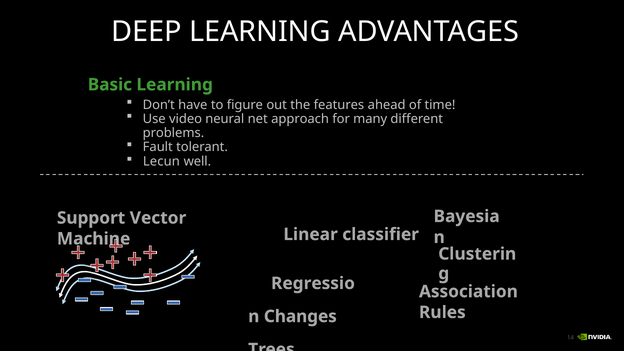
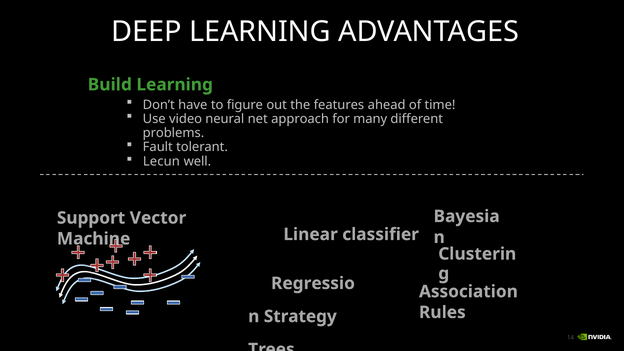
Basic: Basic -> Build
Changes: Changes -> Strategy
